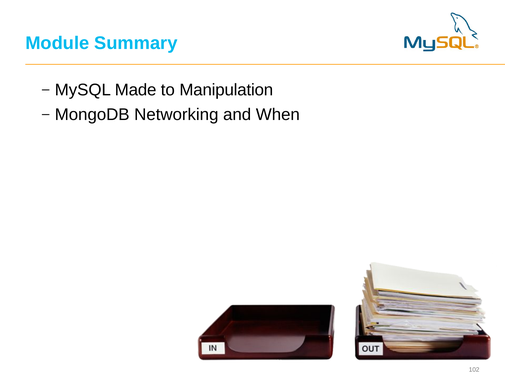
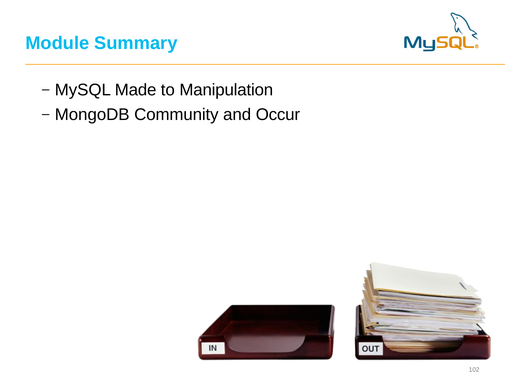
Networking: Networking -> Community
When: When -> Occur
